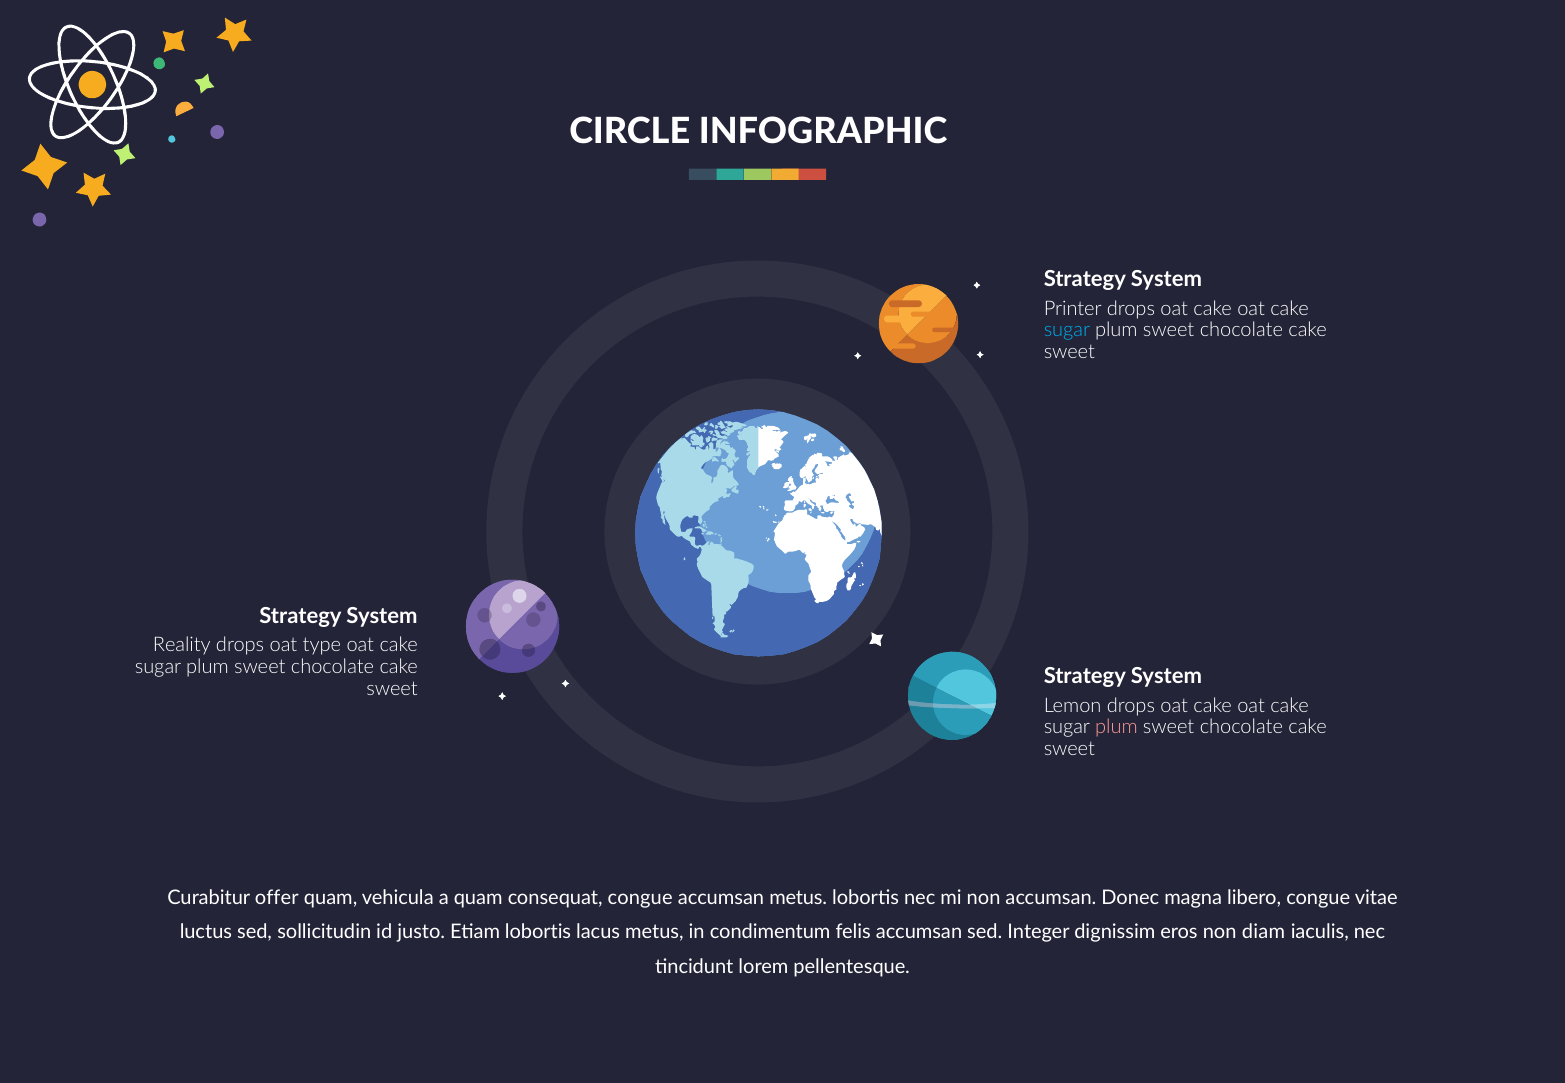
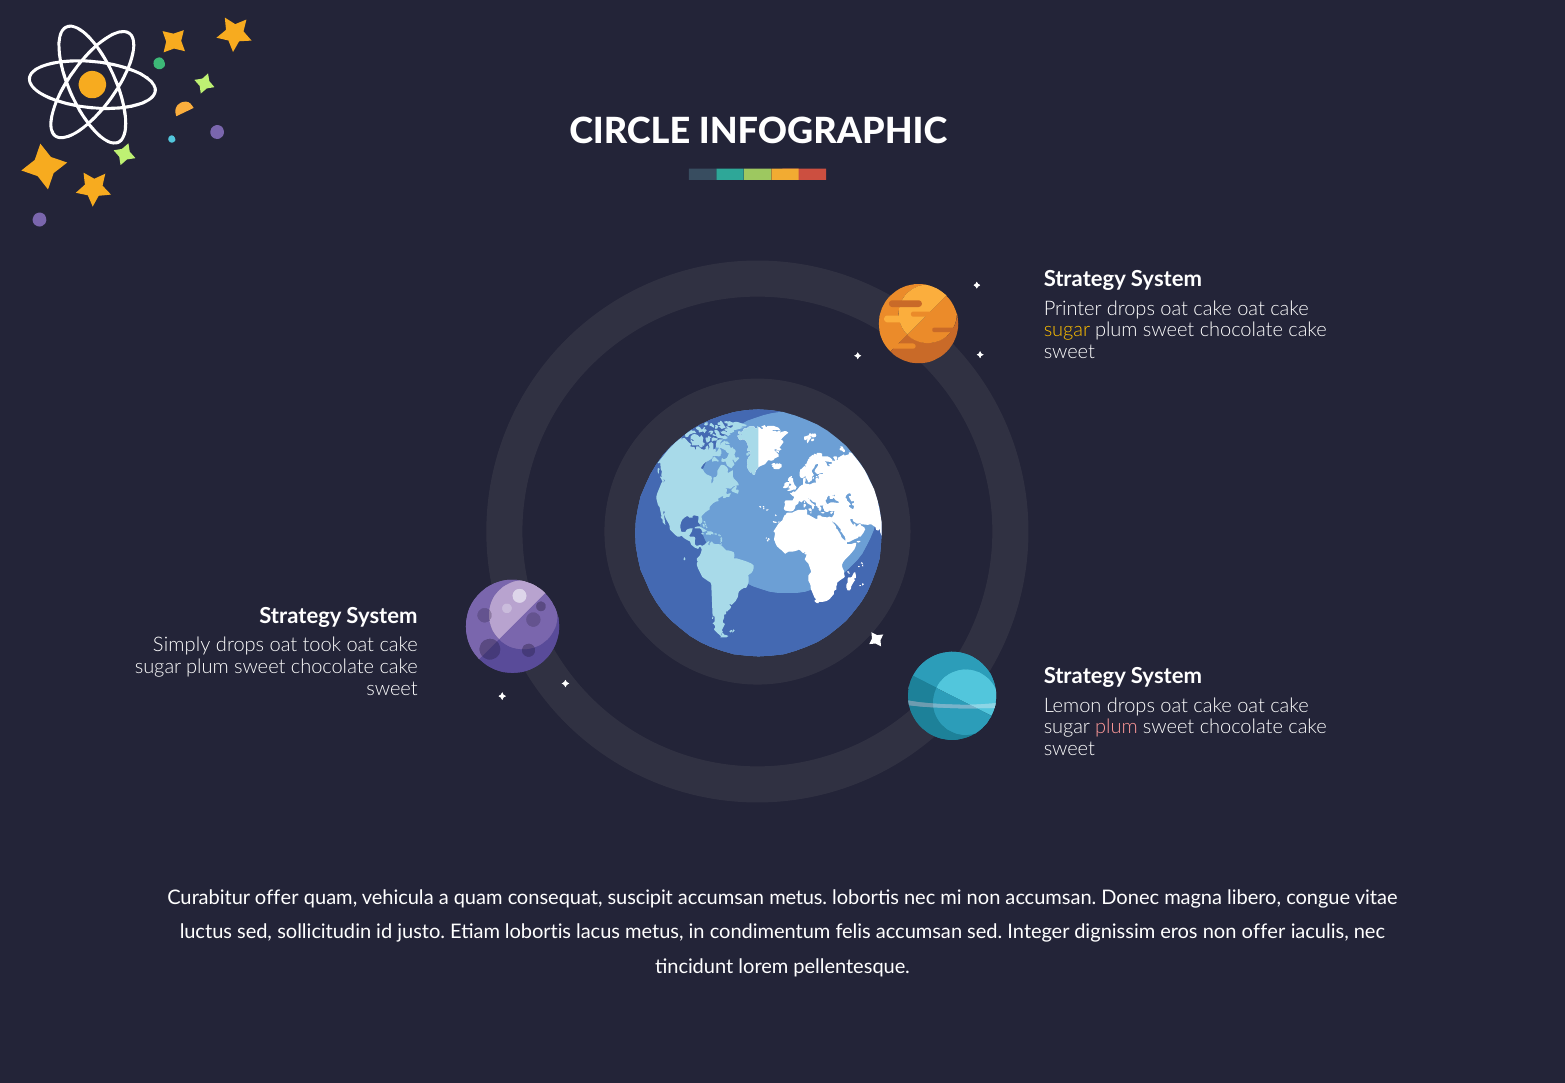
sugar at (1067, 330) colour: light blue -> yellow
Reality: Reality -> Simply
type: type -> took
consequat congue: congue -> suscipit
non diam: diam -> offer
